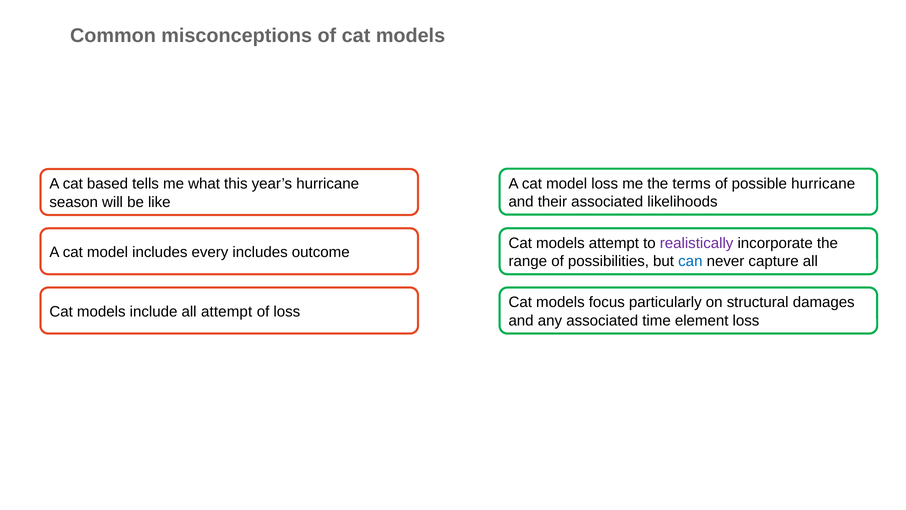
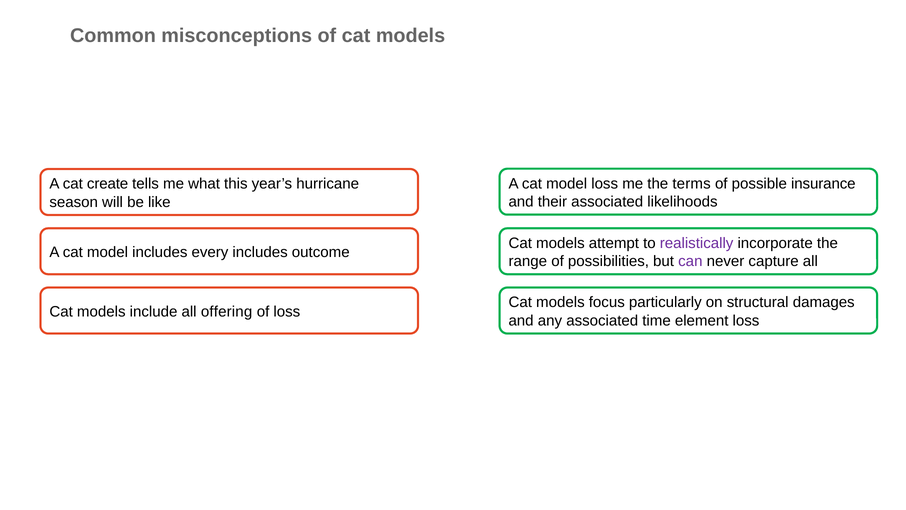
possible hurricane: hurricane -> insurance
based: based -> create
can colour: blue -> purple
all attempt: attempt -> offering
